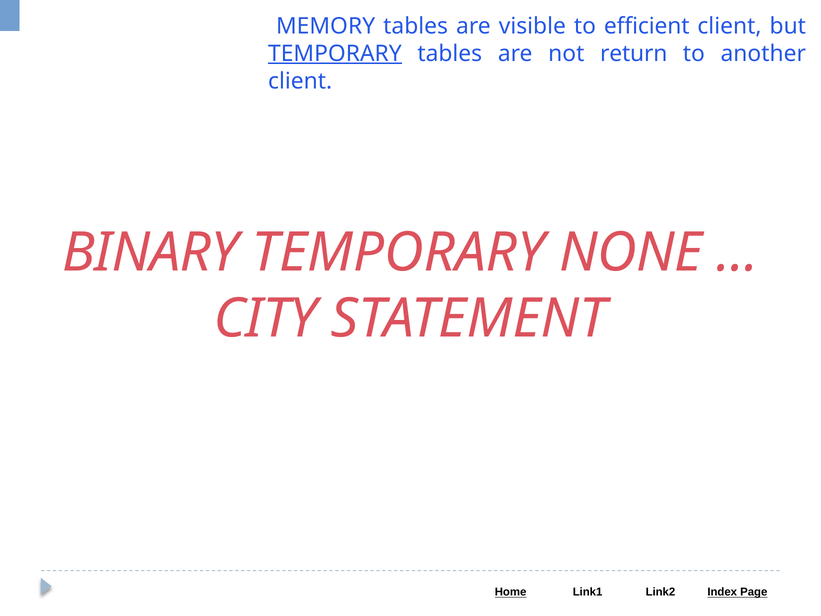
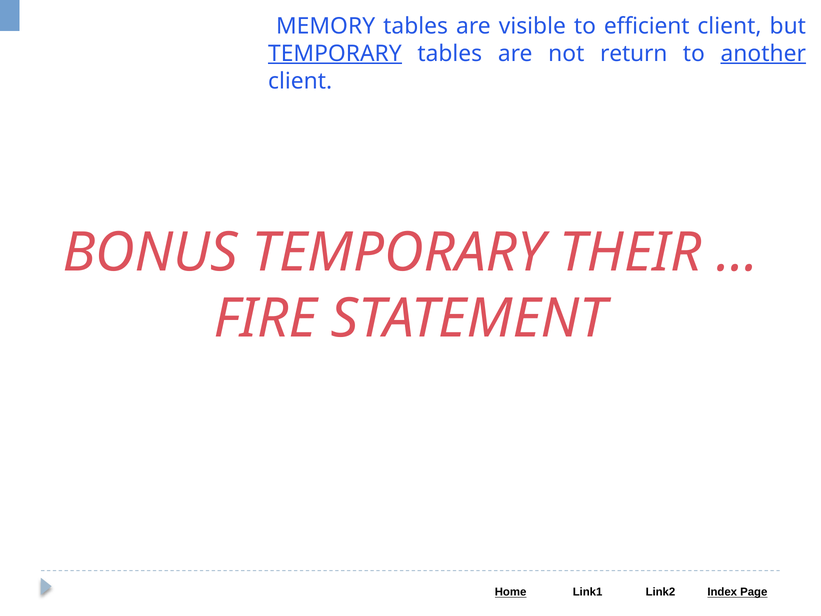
another underline: none -> present
BINARY: BINARY -> BONUS
NONE: NONE -> THEIR
CITY: CITY -> FIRE
